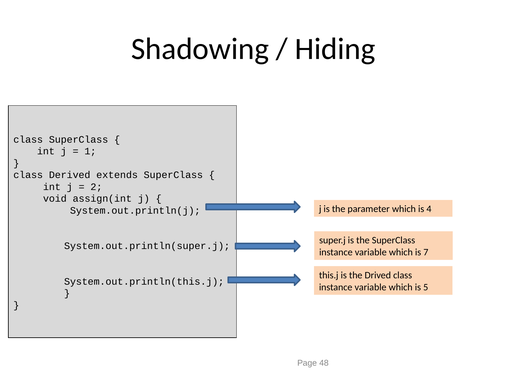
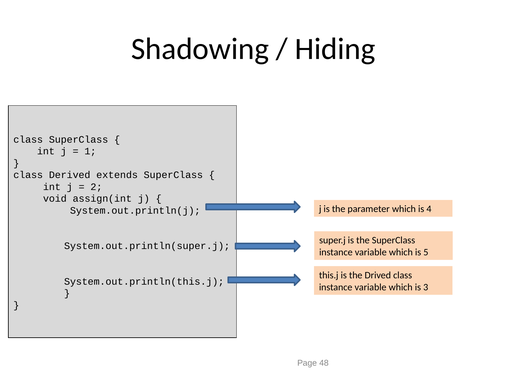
7: 7 -> 5
5: 5 -> 3
